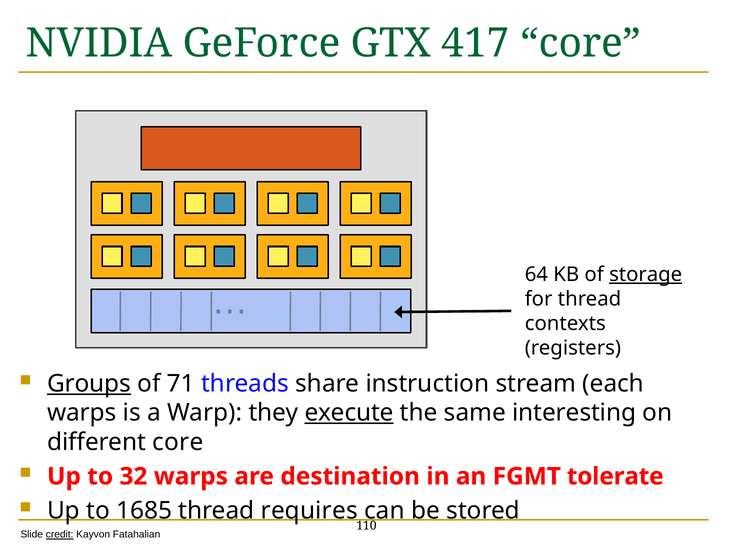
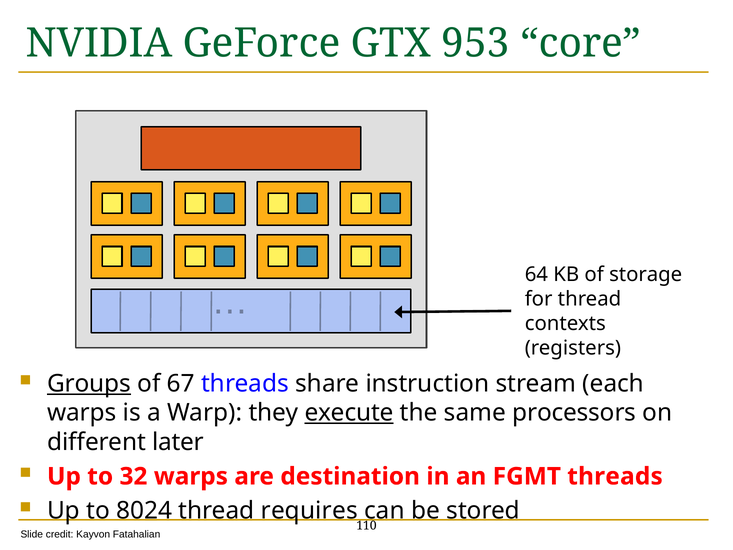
417: 417 -> 953
storage underline: present -> none
71: 71 -> 67
interesting: interesting -> processors
different core: core -> later
FGMT tolerate: tolerate -> threads
1685: 1685 -> 8024
credit underline: present -> none
